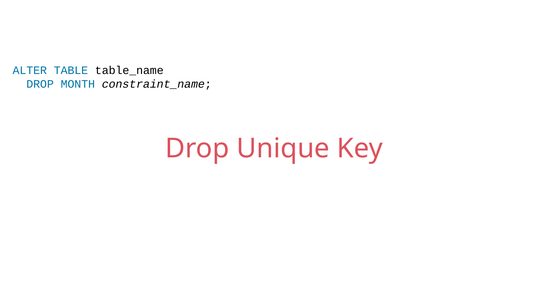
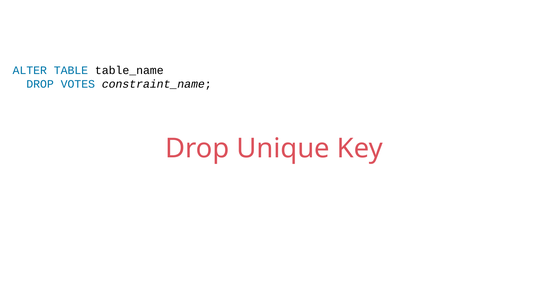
MONTH: MONTH -> VOTES
